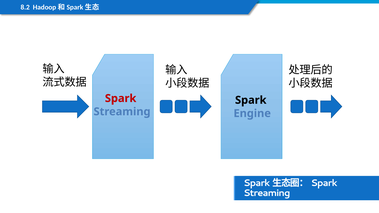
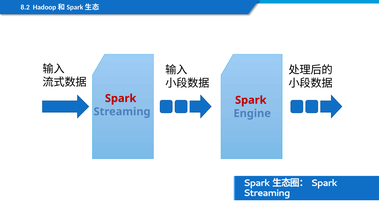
Spark at (251, 100) colour: black -> red
